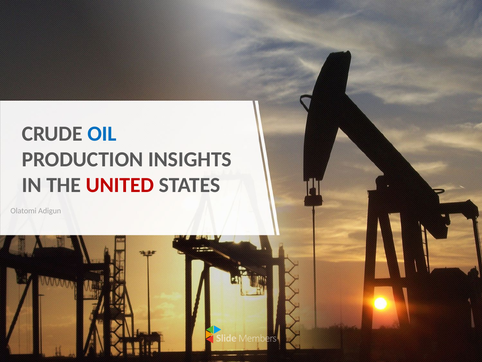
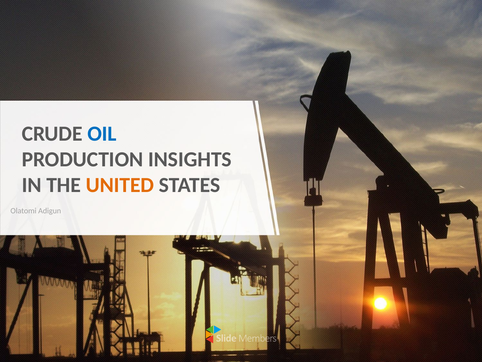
UNITED colour: red -> orange
